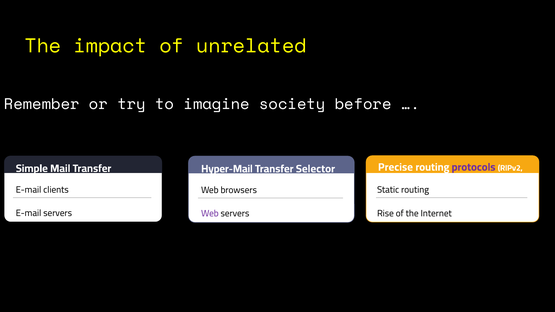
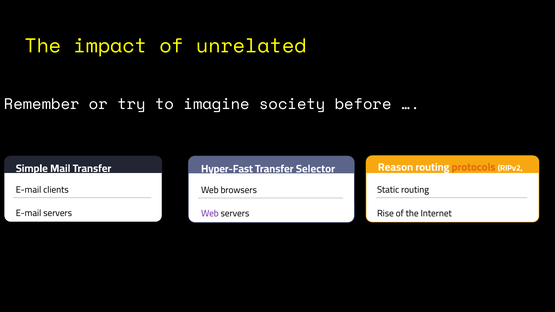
Precise: Precise -> Reason
protocols colour: purple -> orange
Hyper-Mail: Hyper-Mail -> Hyper-Fast
